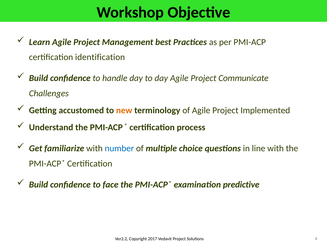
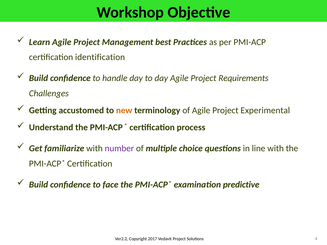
Communicate: Communicate -> Requirements
Implemented: Implemented -> Experimental
number colour: blue -> purple
